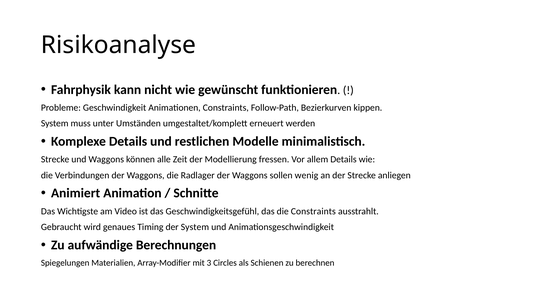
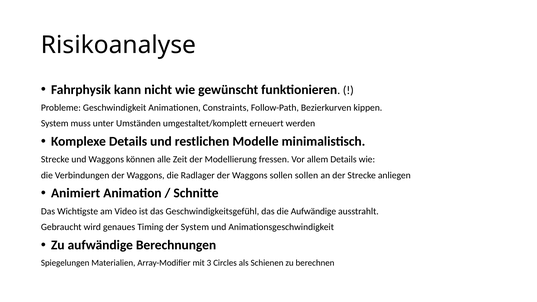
sollen wenig: wenig -> sollen
die Constraints: Constraints -> Aufwändige
